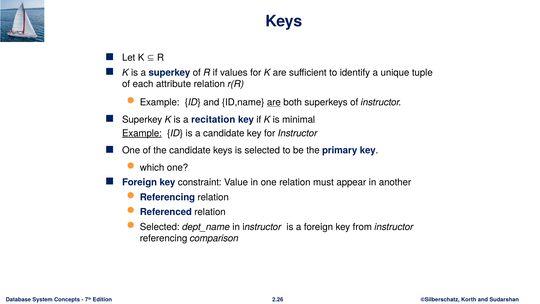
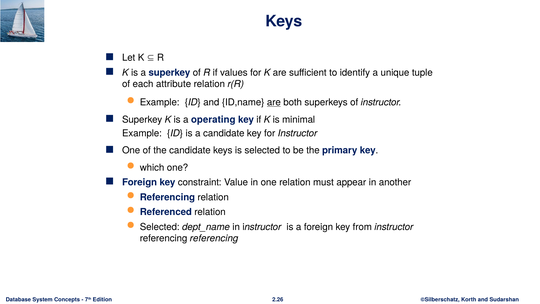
recitation: recitation -> operating
Example at (142, 133) underline: present -> none
referencing comparison: comparison -> referencing
